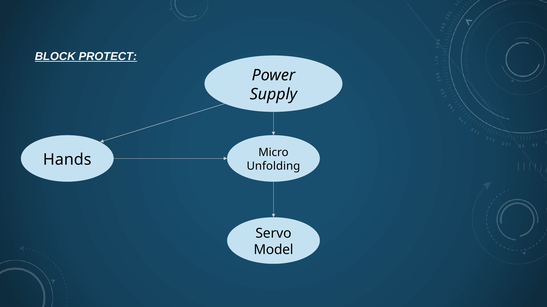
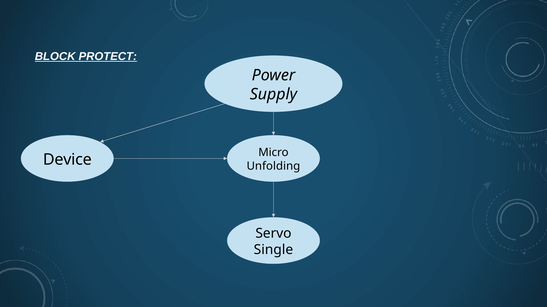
Hands: Hands -> Device
Model: Model -> Single
